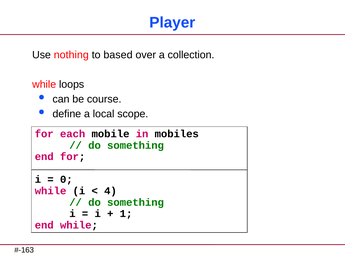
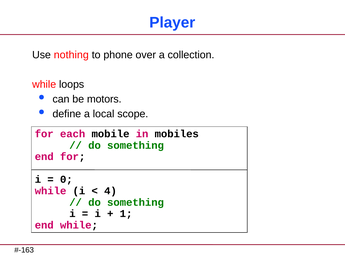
based: based -> phone
course: course -> motors
